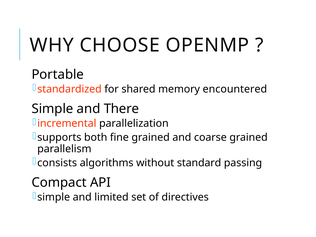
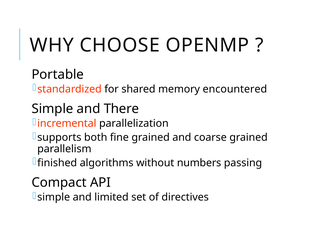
consists: consists -> finished
standard: standard -> numbers
